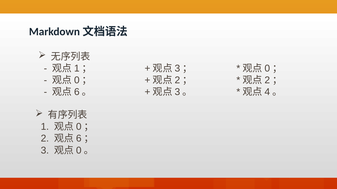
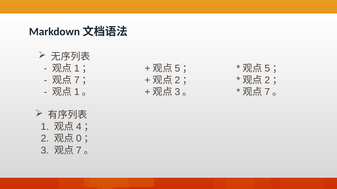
3 at (177, 69): 3 -> 5
0 at (267, 69): 0 -> 5
0 at (77, 80): 0 -> 7
6 at (77, 92): 6 -> 1
4 at (267, 92): 4 -> 7
0 at (79, 127): 0 -> 4
6 at (79, 139): 6 -> 0
0 at (79, 151): 0 -> 7
